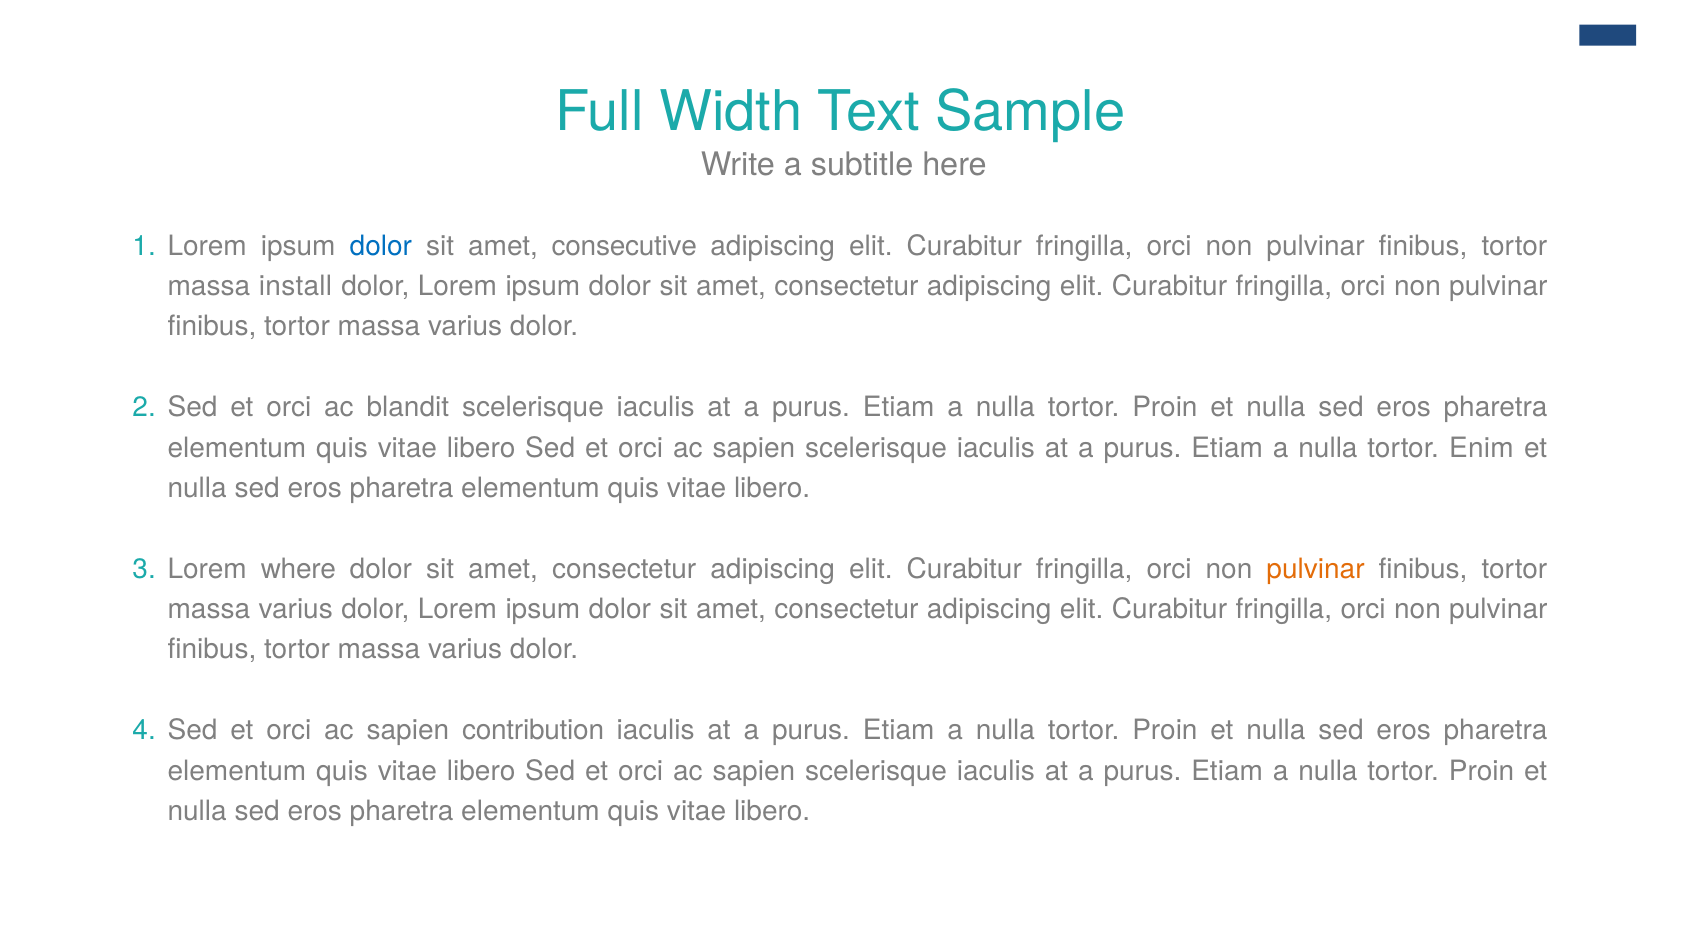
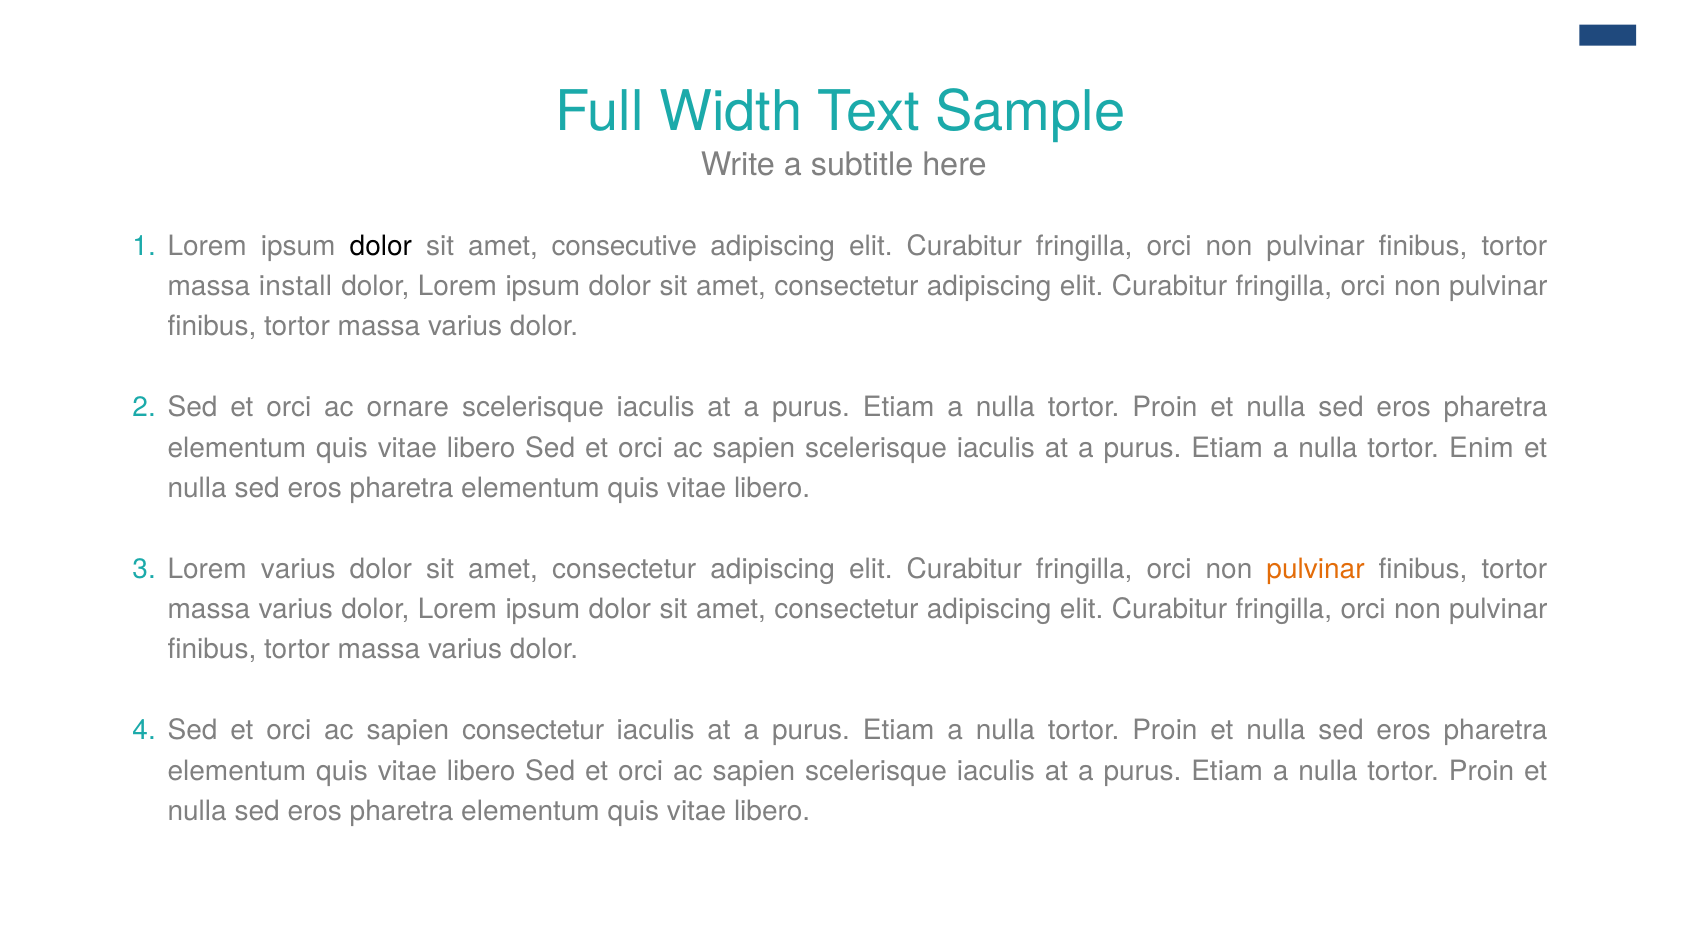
dolor at (381, 246) colour: blue -> black
blandit: blandit -> ornare
Lorem where: where -> varius
sapien contribution: contribution -> consectetur
